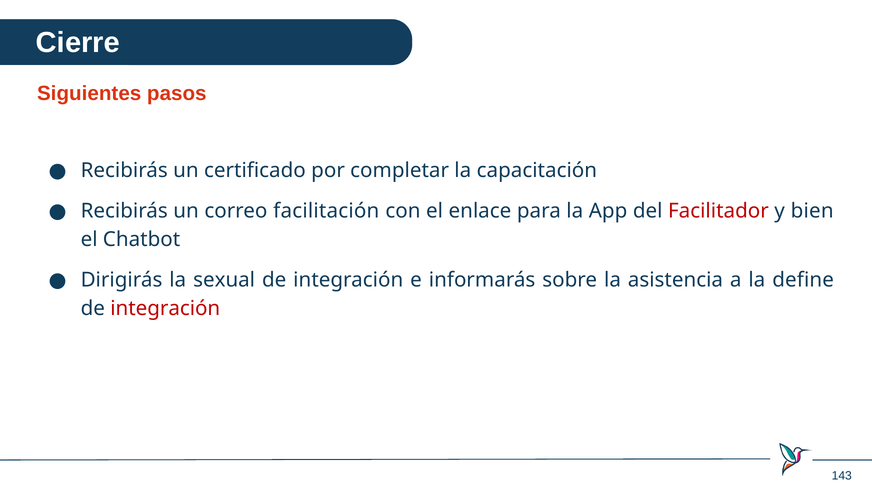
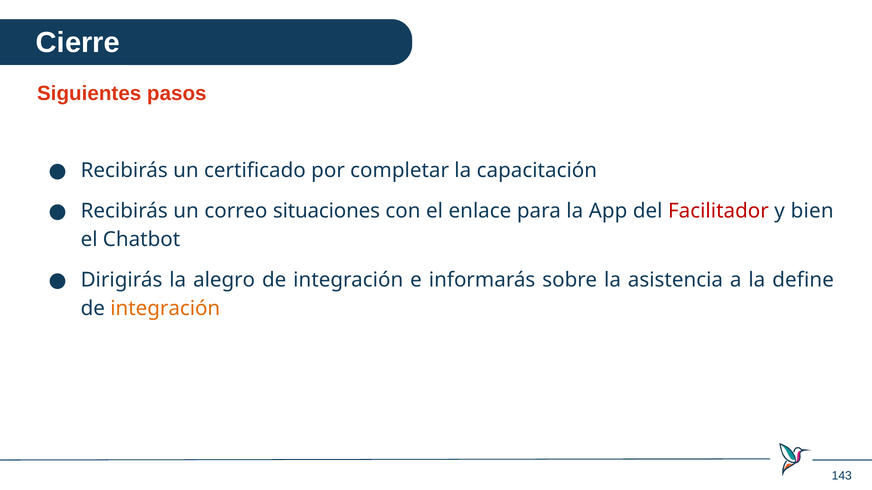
facilitación: facilitación -> situaciones
sexual: sexual -> alegro
integración at (165, 309) colour: red -> orange
